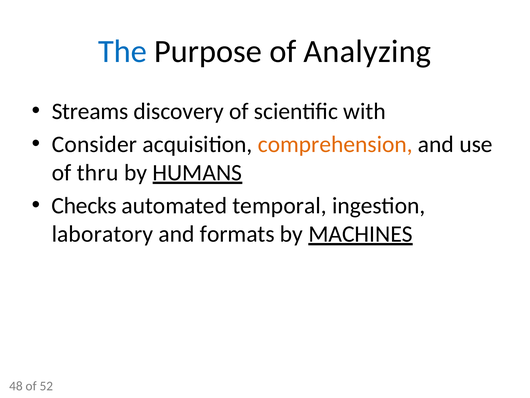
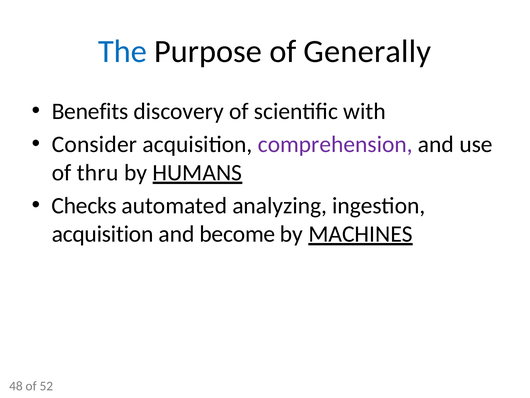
Analyzing: Analyzing -> Generally
Streams: Streams -> Benefits
comprehension colour: orange -> purple
temporal: temporal -> analyzing
laboratory at (102, 234): laboratory -> acquisition
formats: formats -> become
